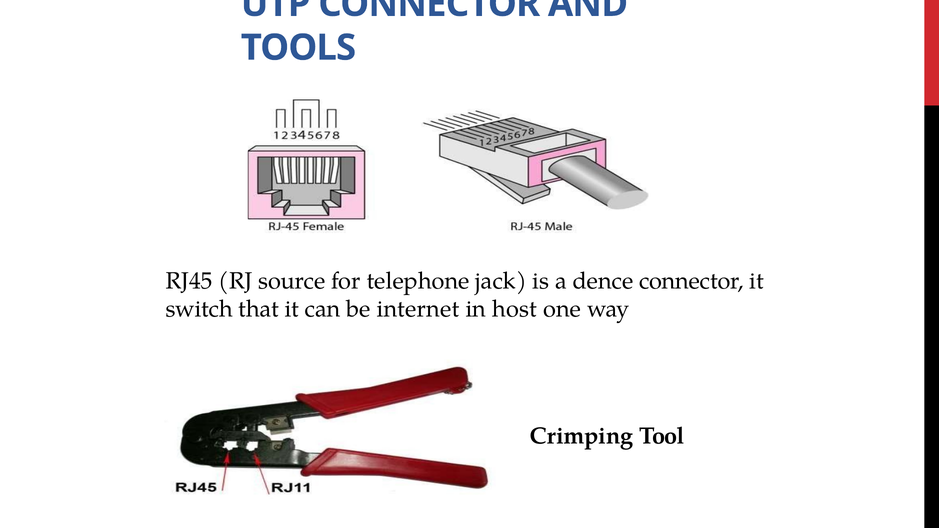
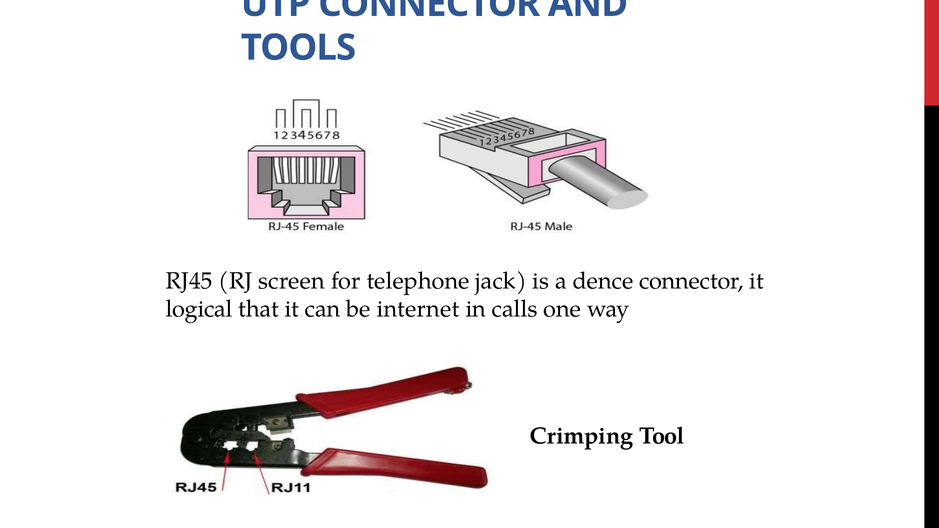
source: source -> screen
switch: switch -> logical
host: host -> calls
